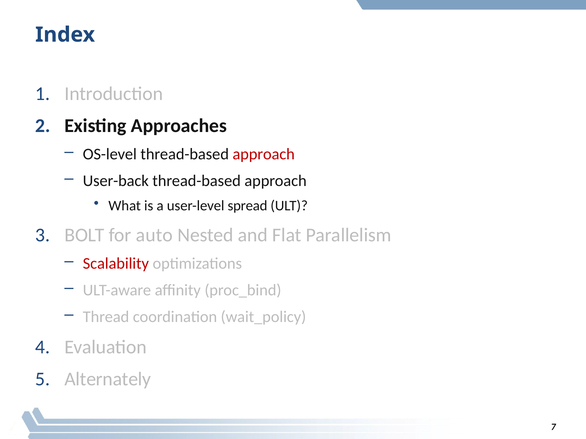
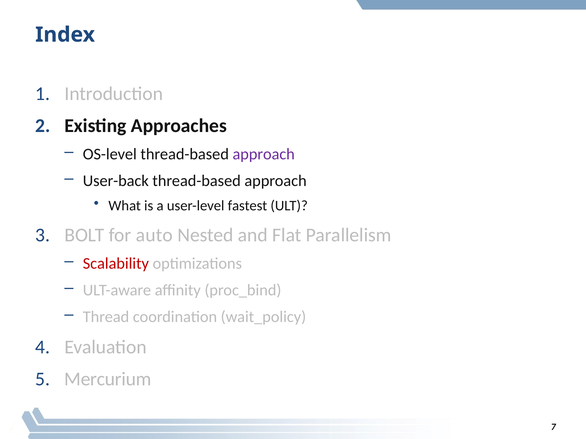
approach at (264, 154) colour: red -> purple
spread: spread -> fastest
Alternately: Alternately -> Mercurium
